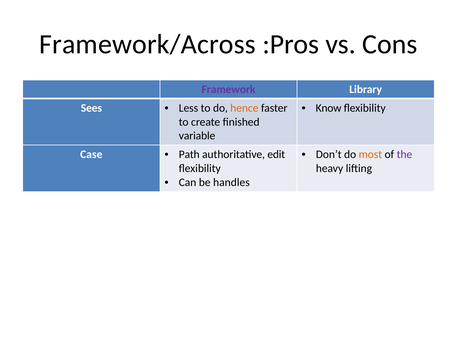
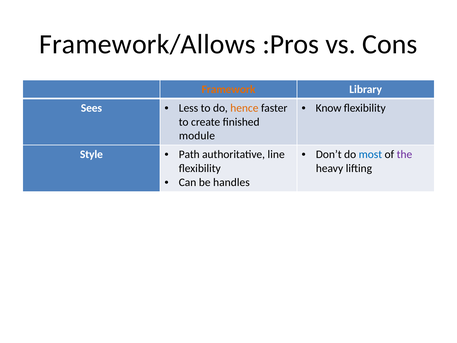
Framework/Across: Framework/Across -> Framework/Allows
Framework colour: purple -> orange
variable: variable -> module
most colour: orange -> blue
Case: Case -> Style
edit: edit -> line
